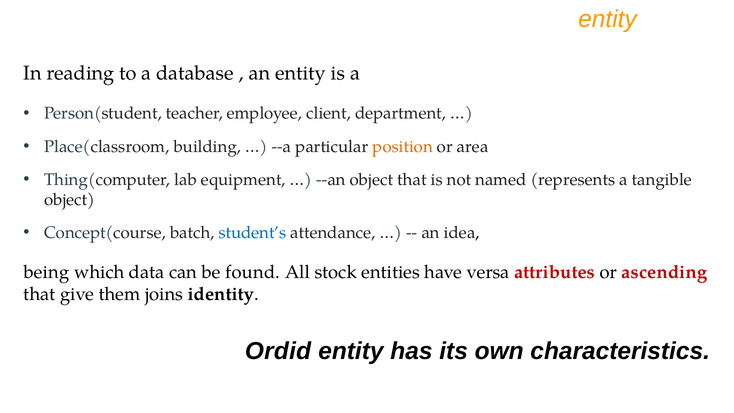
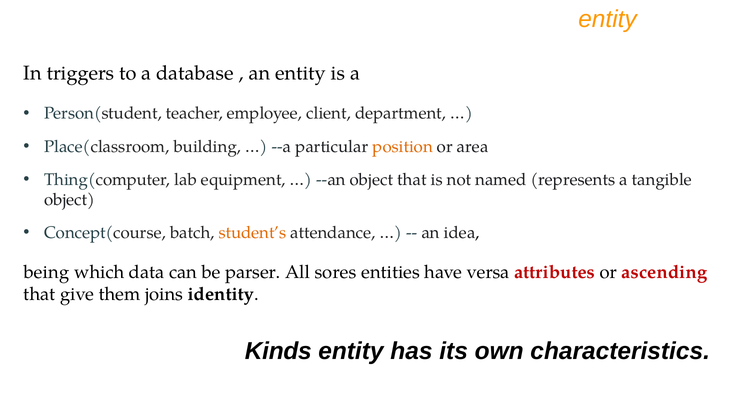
reading: reading -> triggers
student’s colour: blue -> orange
found: found -> parser
stock: stock -> sores
Ordid: Ordid -> Kinds
